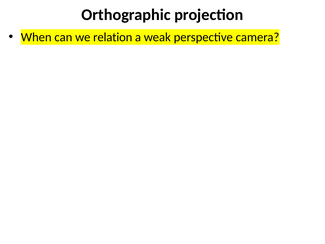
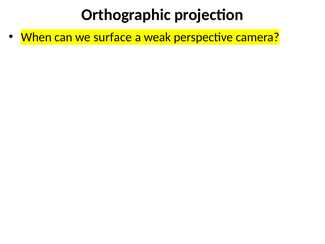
relation: relation -> surface
